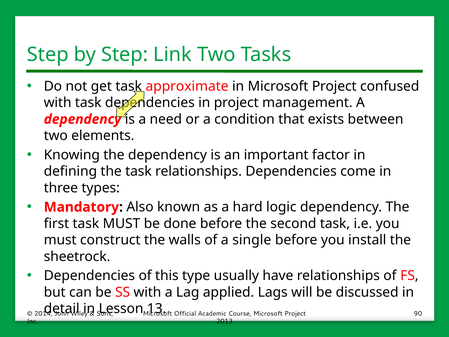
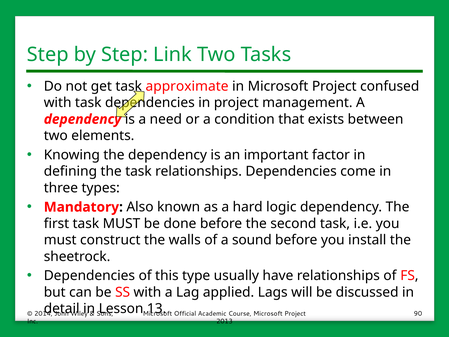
single: single -> sound
